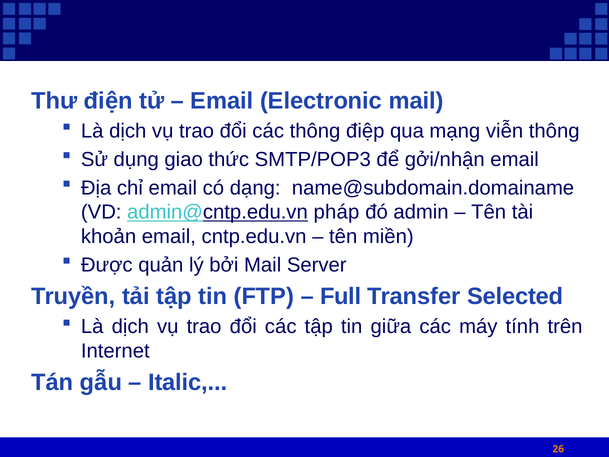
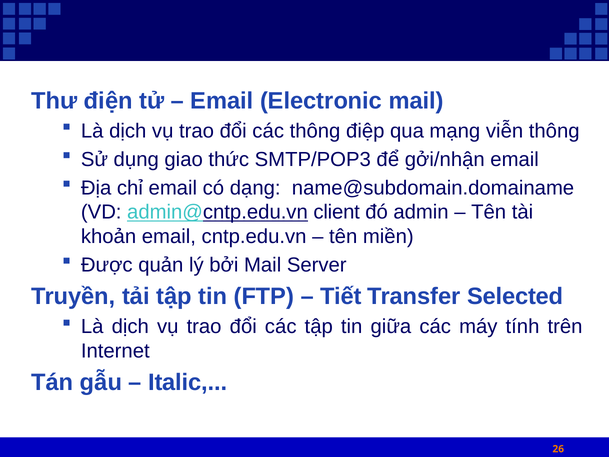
pháp: pháp -> client
Full: Full -> Tiết
